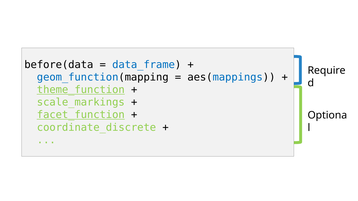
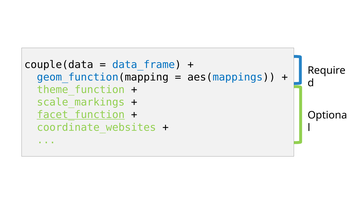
before(data: before(data -> couple(data
theme_function underline: present -> none
coordinate_discrete: coordinate_discrete -> coordinate_websites
